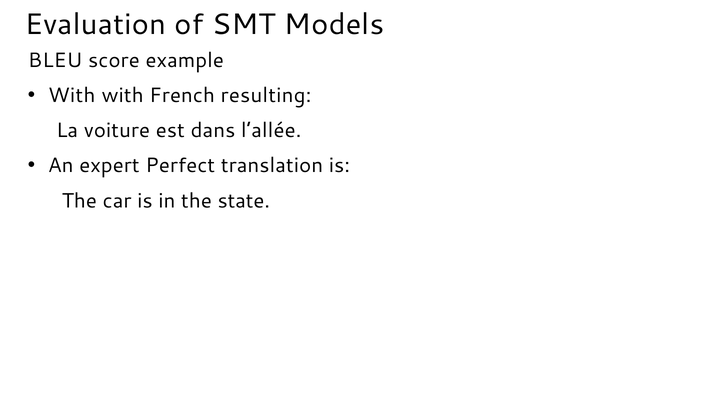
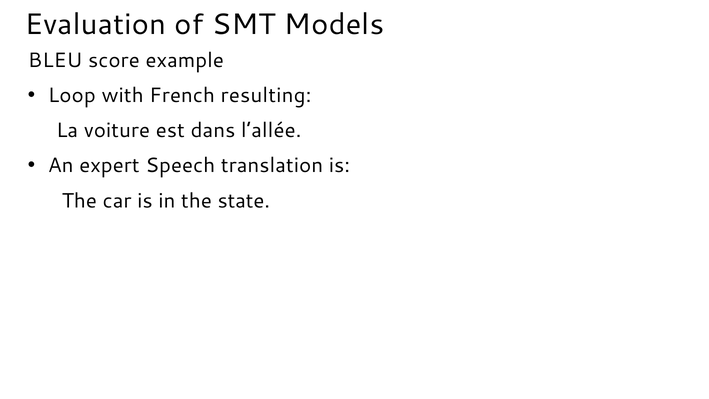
With at (72, 95): With -> Loop
Perfect: Perfect -> Speech
